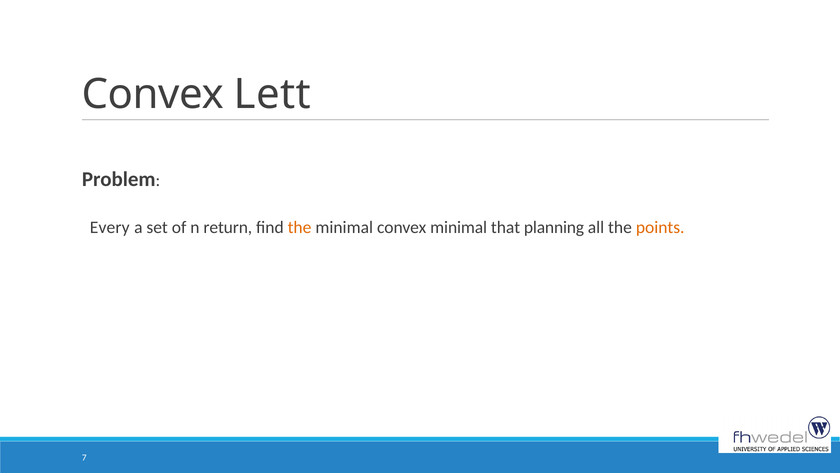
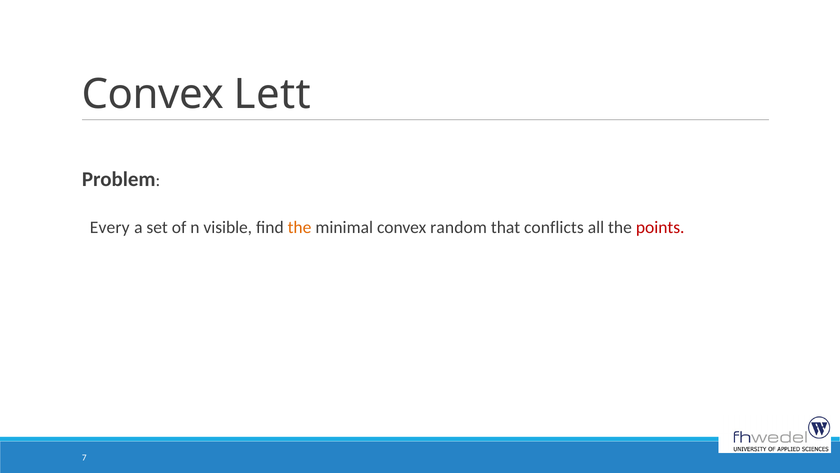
return: return -> visible
convex minimal: minimal -> random
planning: planning -> conflicts
points colour: orange -> red
